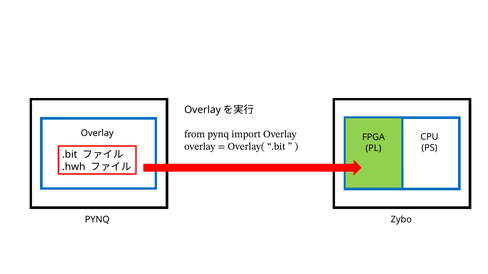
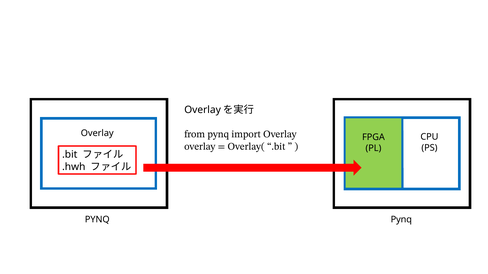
PYNQ Zybo: Zybo -> Pynq
